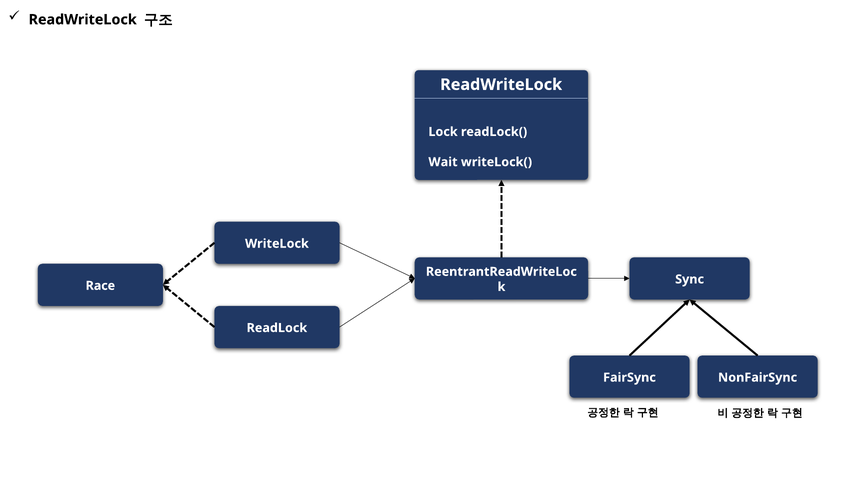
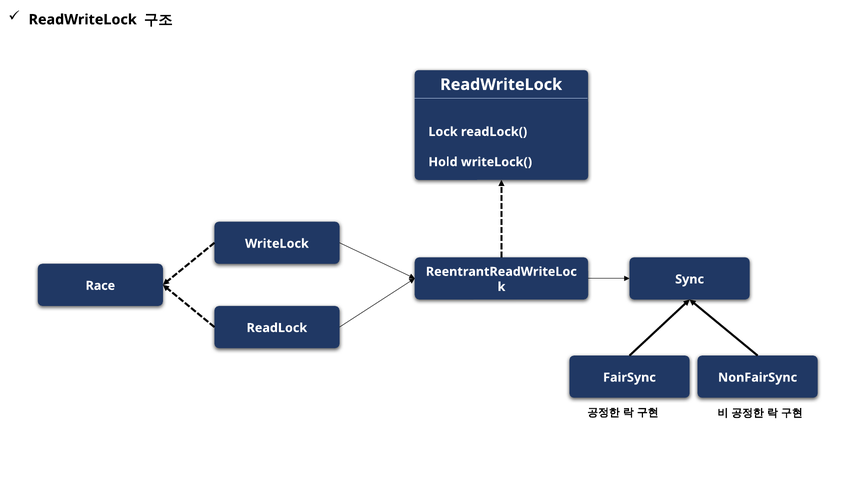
Wait: Wait -> Hold
